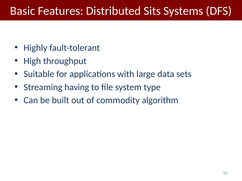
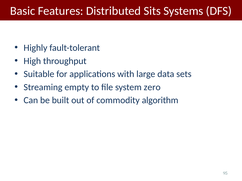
having: having -> empty
type: type -> zero
